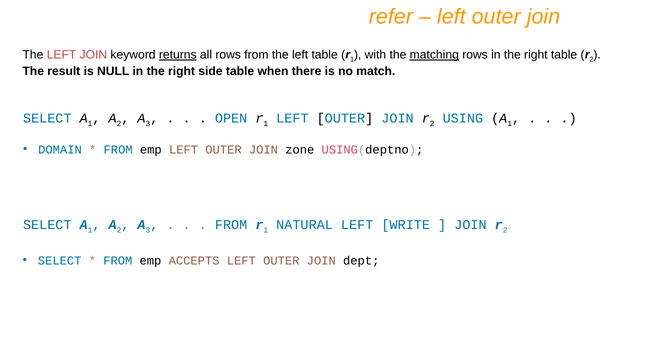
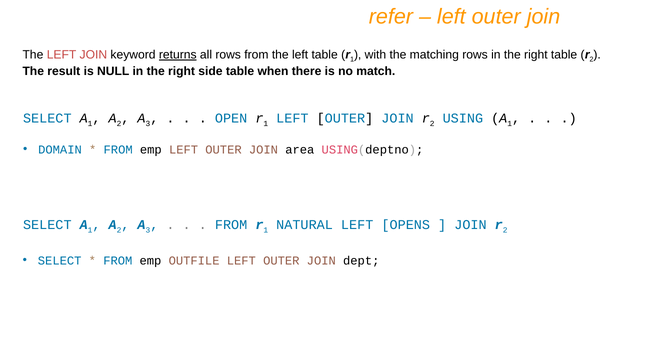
matching underline: present -> none
zone: zone -> area
WRITE: WRITE -> OPENS
ACCEPTS: ACCEPTS -> OUTFILE
